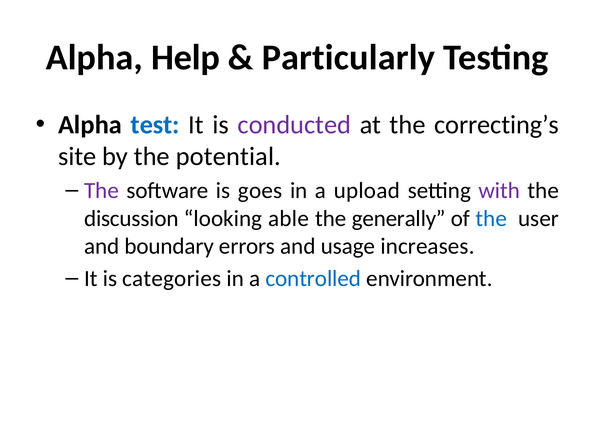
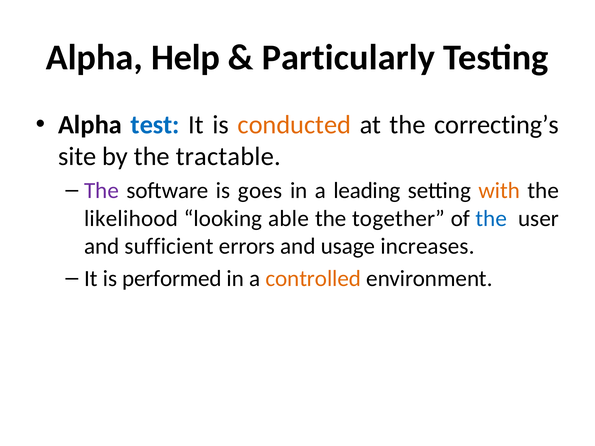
conducted colour: purple -> orange
potential: potential -> tractable
upload: upload -> leading
with colour: purple -> orange
discussion: discussion -> likelihood
generally: generally -> together
boundary: boundary -> sufficient
categories: categories -> performed
controlled colour: blue -> orange
